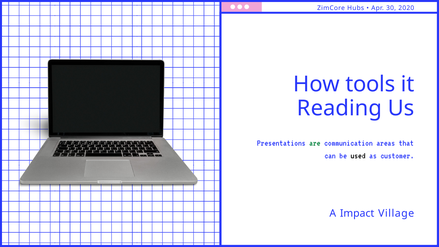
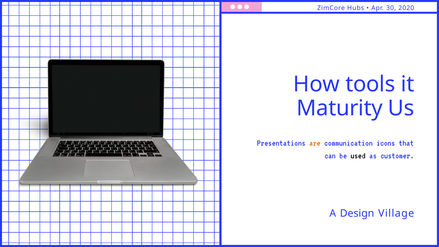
Reading: Reading -> Maturity
are colour: green -> orange
areas: areas -> icons
Impact: Impact -> Design
